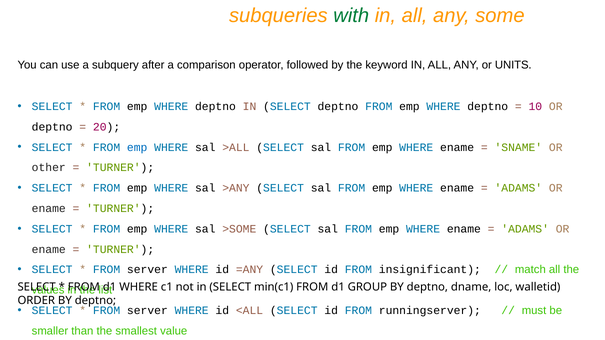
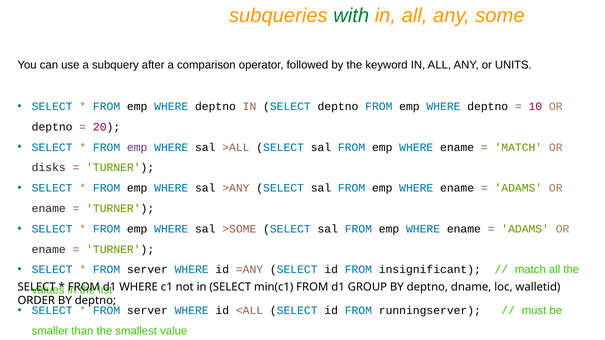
emp at (137, 147) colour: blue -> purple
SNAME at (518, 147): SNAME -> MATCH
other: other -> disks
